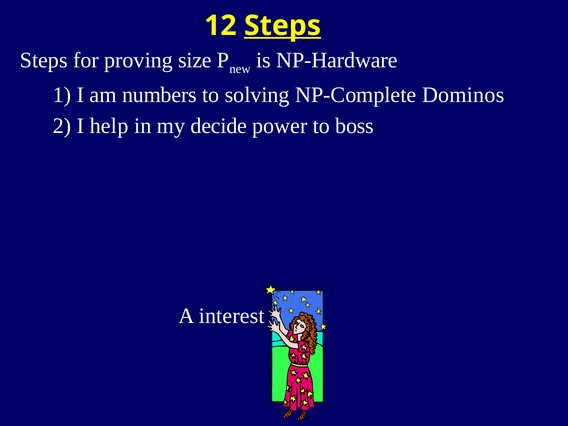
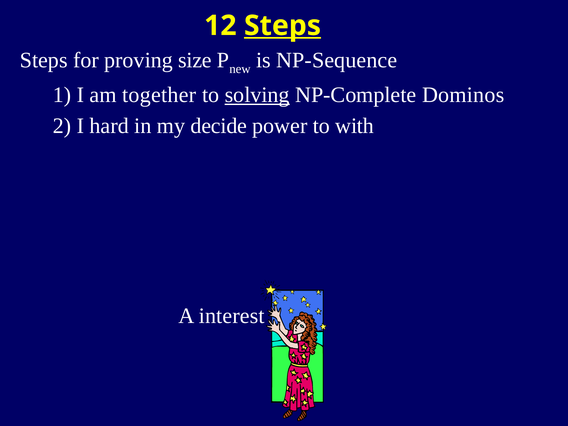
NP-Hardware: NP-Hardware -> NP-Sequence
numbers: numbers -> together
solving underline: none -> present
help: help -> hard
boss: boss -> with
